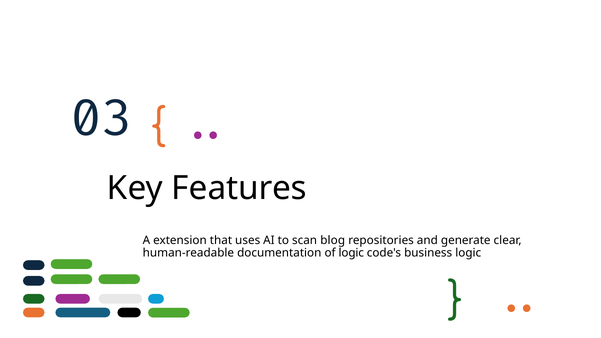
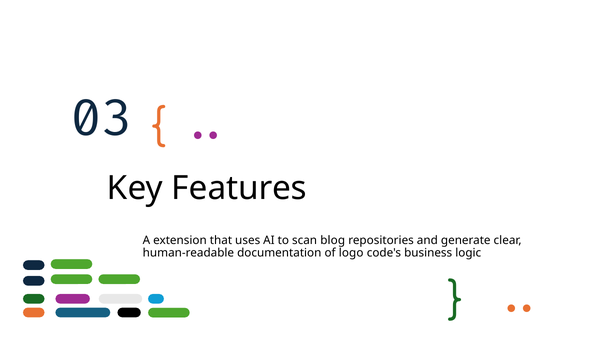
of logic: logic -> logo
